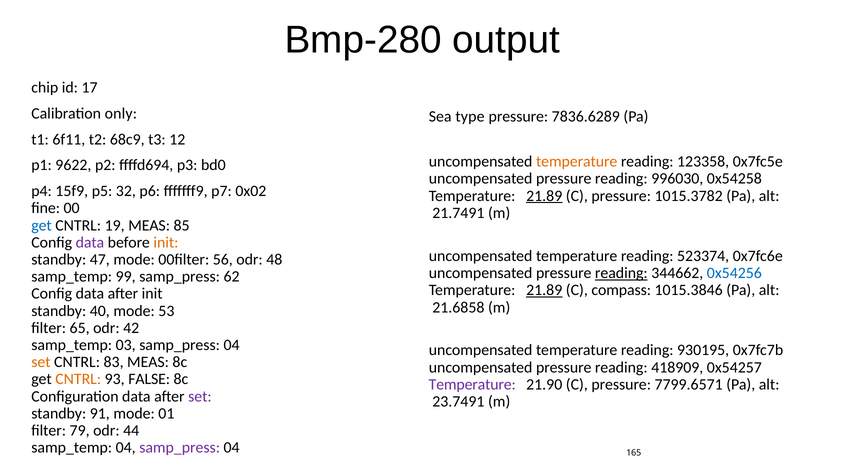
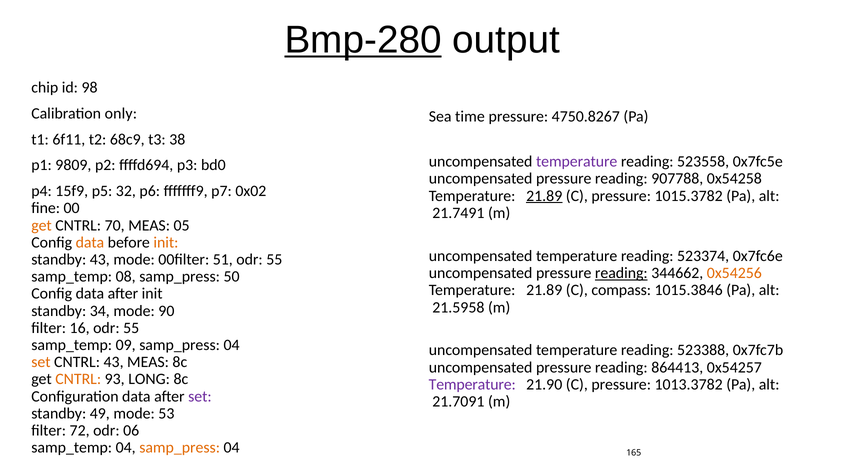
Bmp-280 underline: none -> present
17: 17 -> 98
type: type -> time
7836.6289: 7836.6289 -> 4750.8267
12: 12 -> 38
temperature at (577, 162) colour: orange -> purple
123358: 123358 -> 523558
9622: 9622 -> 9809
996030: 996030 -> 907788
get at (42, 225) colour: blue -> orange
19: 19 -> 70
85: 85 -> 05
data at (90, 243) colour: purple -> orange
standby 47: 47 -> 43
56: 56 -> 51
48 at (274, 260): 48 -> 55
0x54256 colour: blue -> orange
99: 99 -> 08
62: 62 -> 50
21.89 at (544, 290) underline: present -> none
21.6858: 21.6858 -> 21.5958
40: 40 -> 34
53: 53 -> 90
65: 65 -> 16
42 at (131, 328): 42 -> 55
03: 03 -> 09
930195: 930195 -> 523388
CNTRL 83: 83 -> 43
418909: 418909 -> 864413
FALSE: FALSE -> LONG
7799.6571: 7799.6571 -> 1013.3782
23.7491: 23.7491 -> 21.7091
91: 91 -> 49
01: 01 -> 53
79: 79 -> 72
44: 44 -> 06
samp_press at (180, 448) colour: purple -> orange
